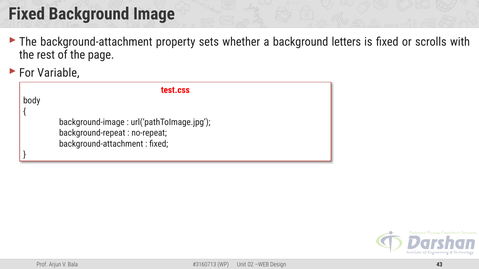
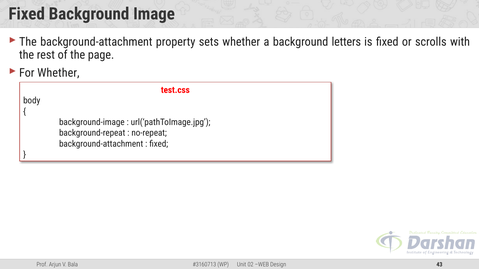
For Variable: Variable -> Whether
